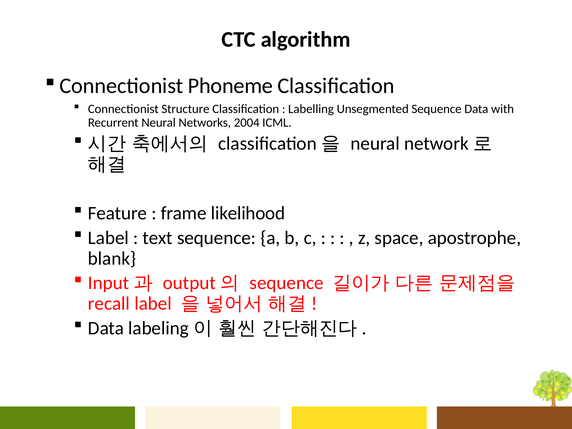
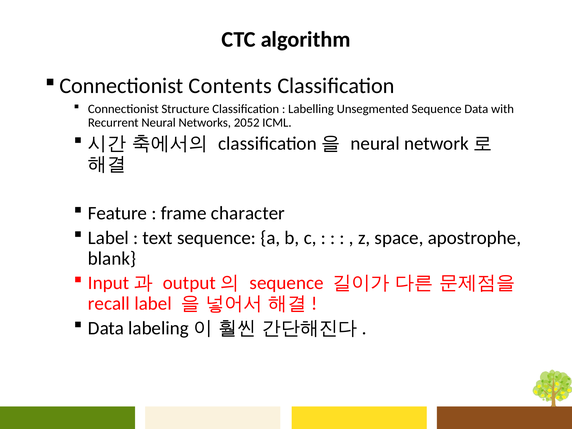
Phoneme: Phoneme -> Contents
2004: 2004 -> 2052
likelihood: likelihood -> character
